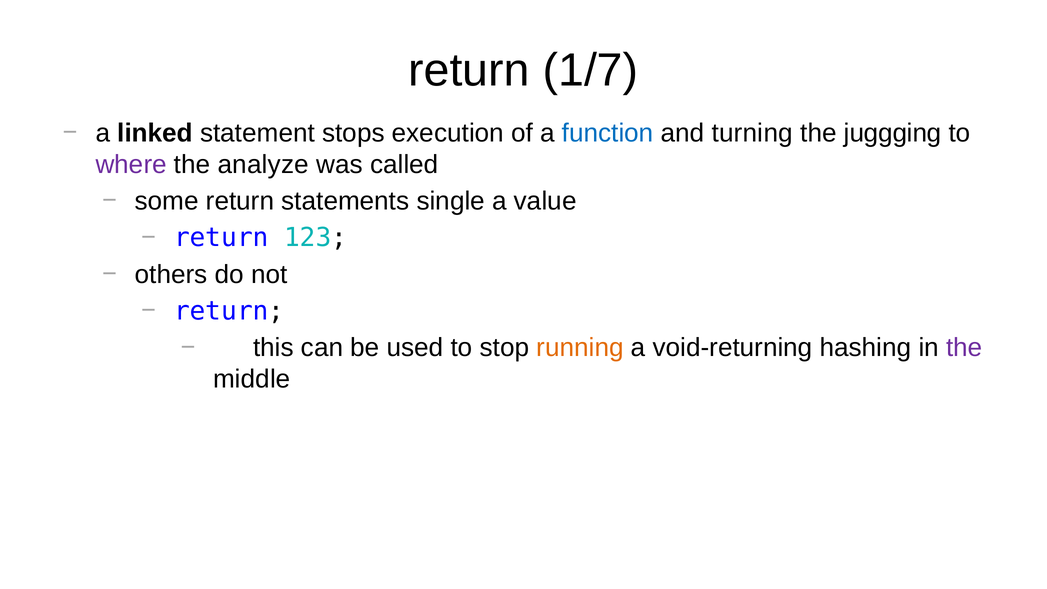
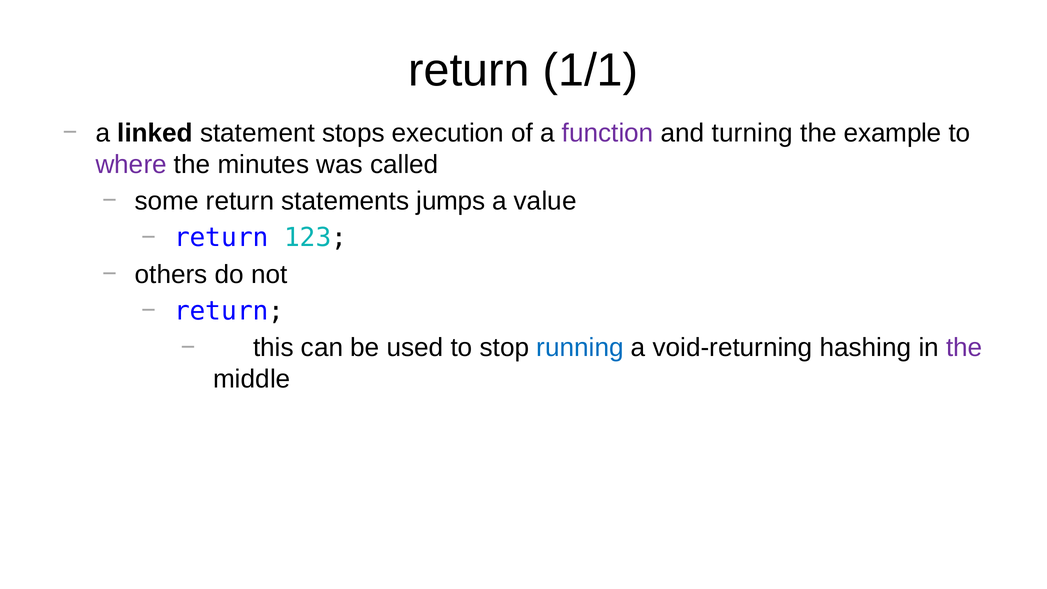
1/7: 1/7 -> 1/1
function colour: blue -> purple
juggging: juggging -> example
analyze: analyze -> minutes
single: single -> jumps
running colour: orange -> blue
